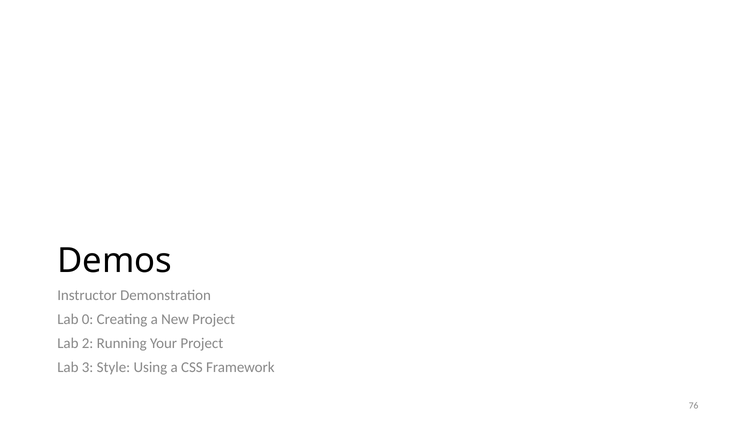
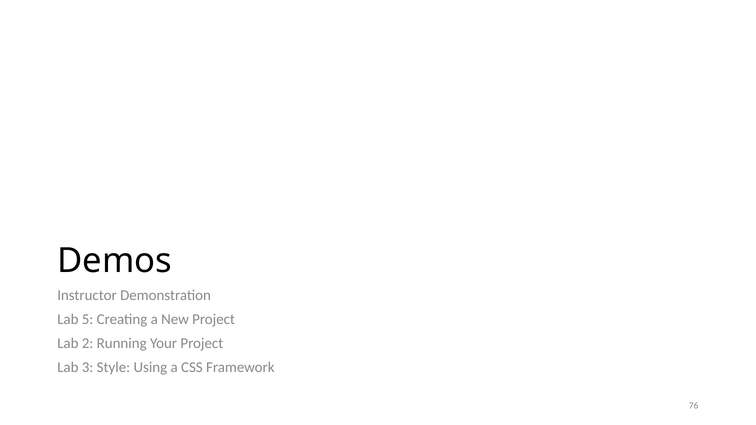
0: 0 -> 5
